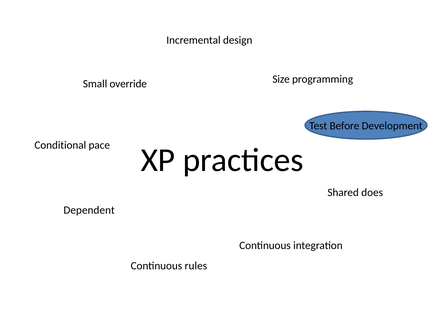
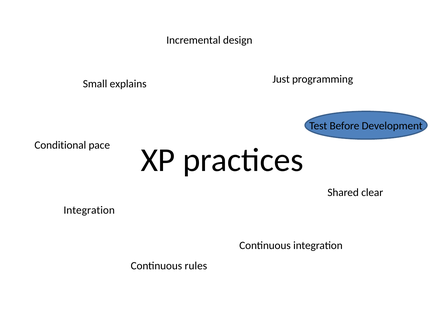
Size: Size -> Just
override: override -> explains
does: does -> clear
Dependent at (89, 210): Dependent -> Integration
